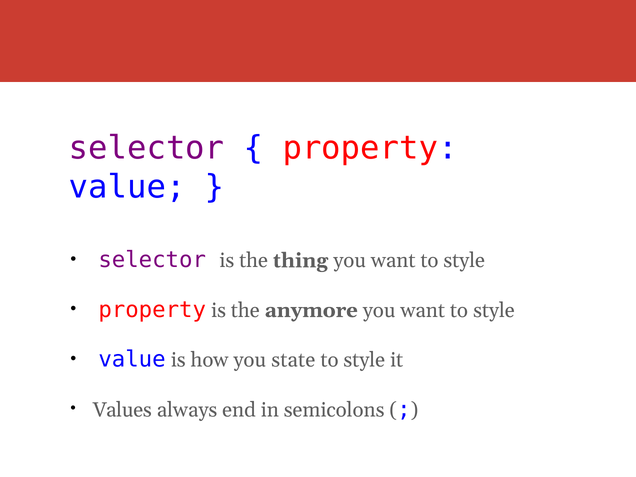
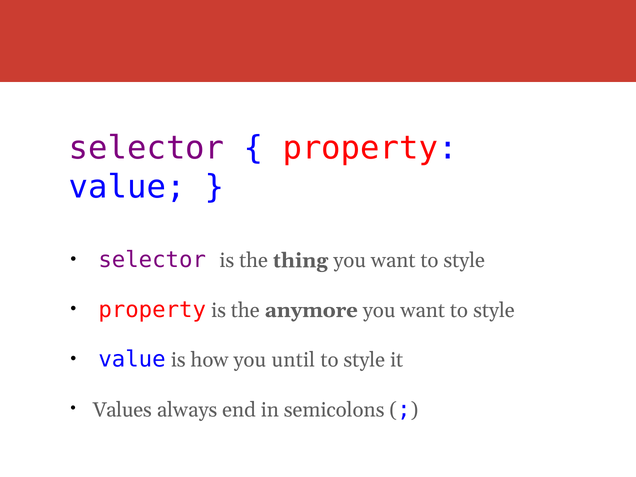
state: state -> until
